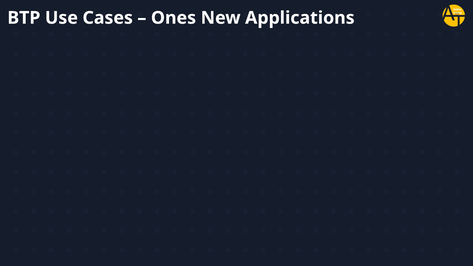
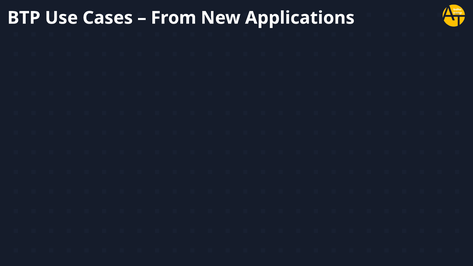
Ones: Ones -> From
